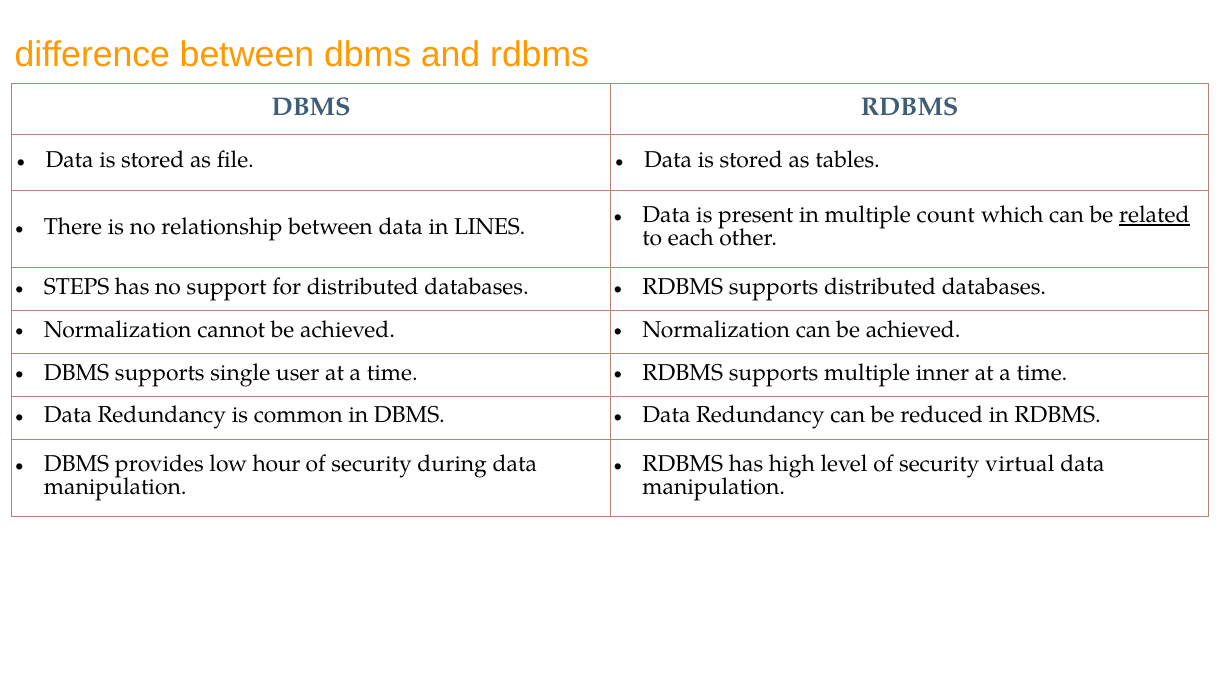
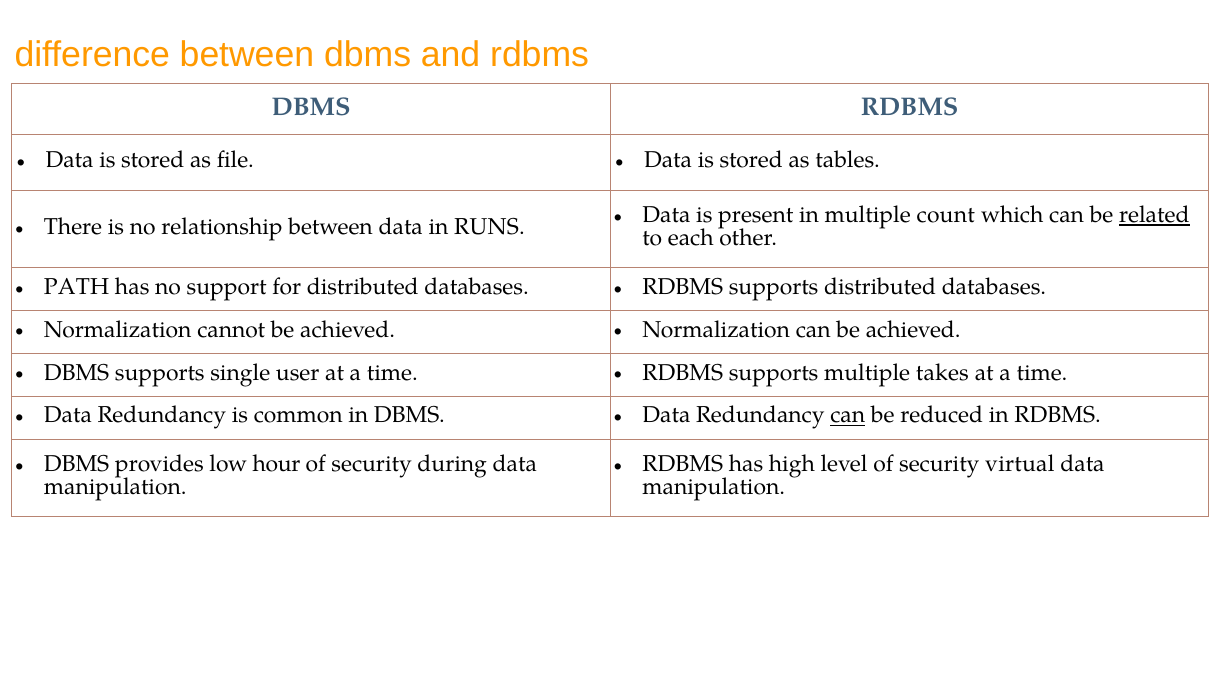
LINES: LINES -> RUNS
STEPS: STEPS -> PATH
inner: inner -> takes
can at (848, 415) underline: none -> present
